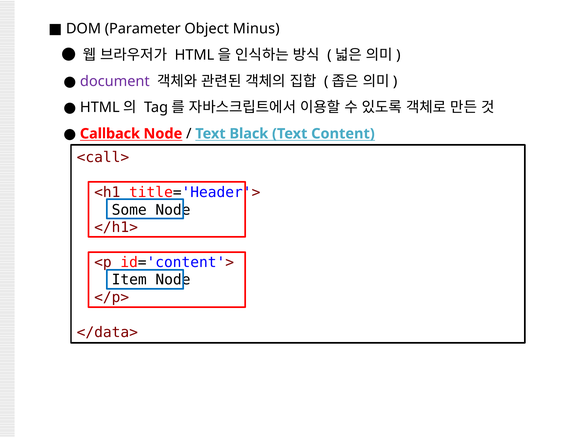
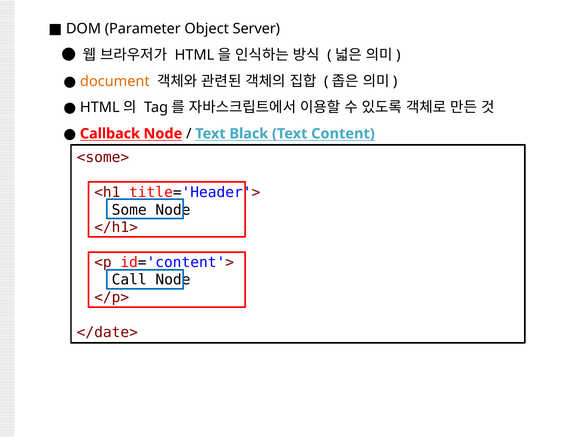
Minus: Minus -> Server
document colour: purple -> orange
<call>: <call> -> <some>
Item: Item -> Call
</data>: </data> -> </date>
